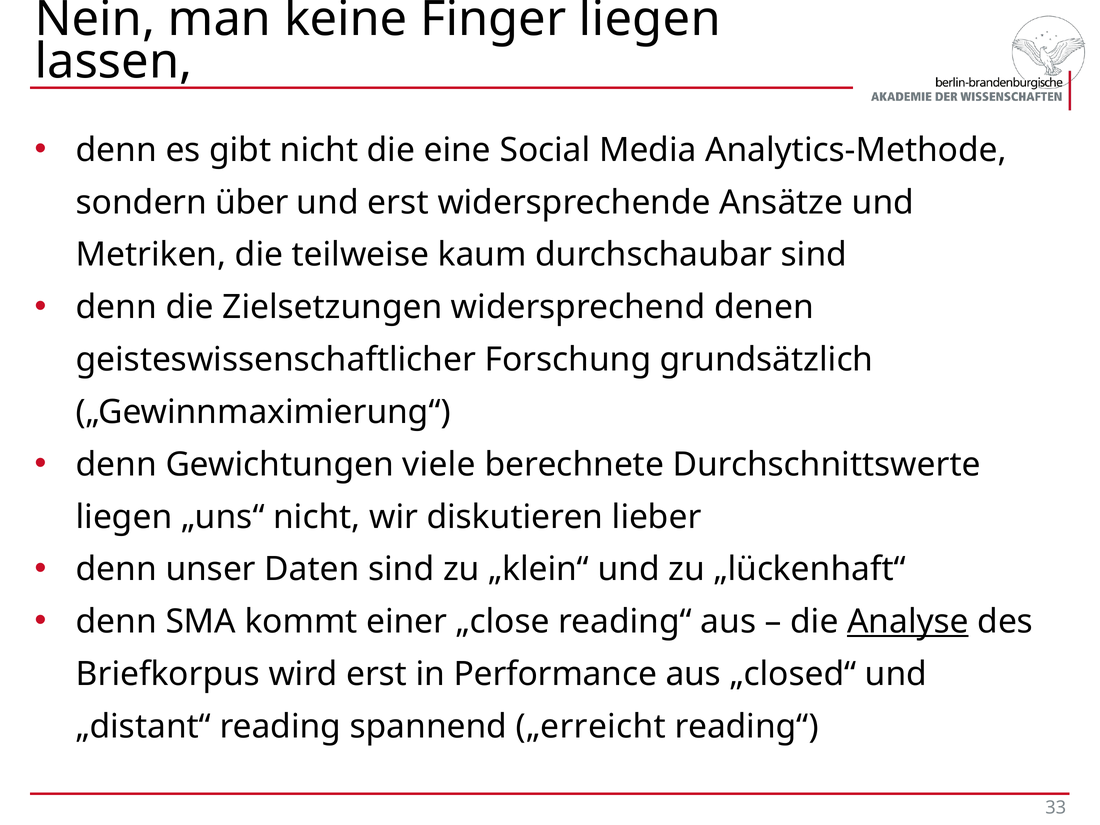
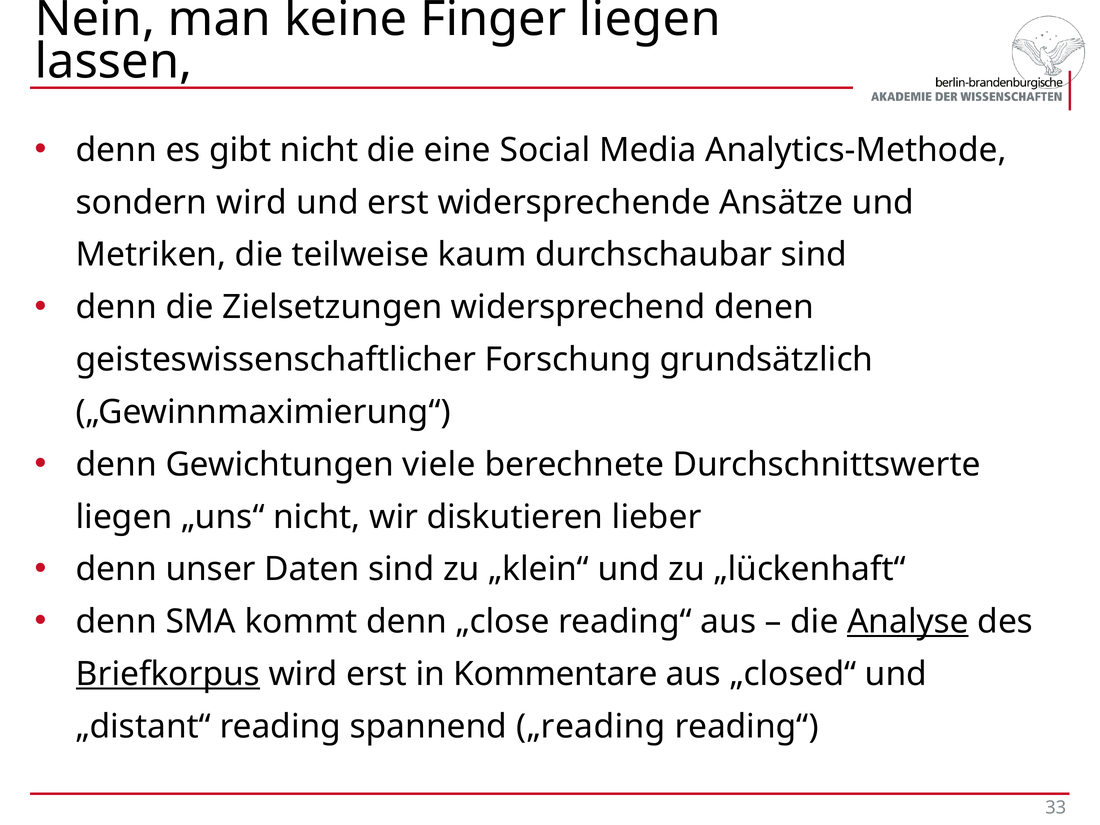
sondern über: über -> wird
kommt einer: einer -> denn
Briefkorpus underline: none -> present
Performance: Performance -> Kommentare
„erreicht: „erreicht -> „reading
